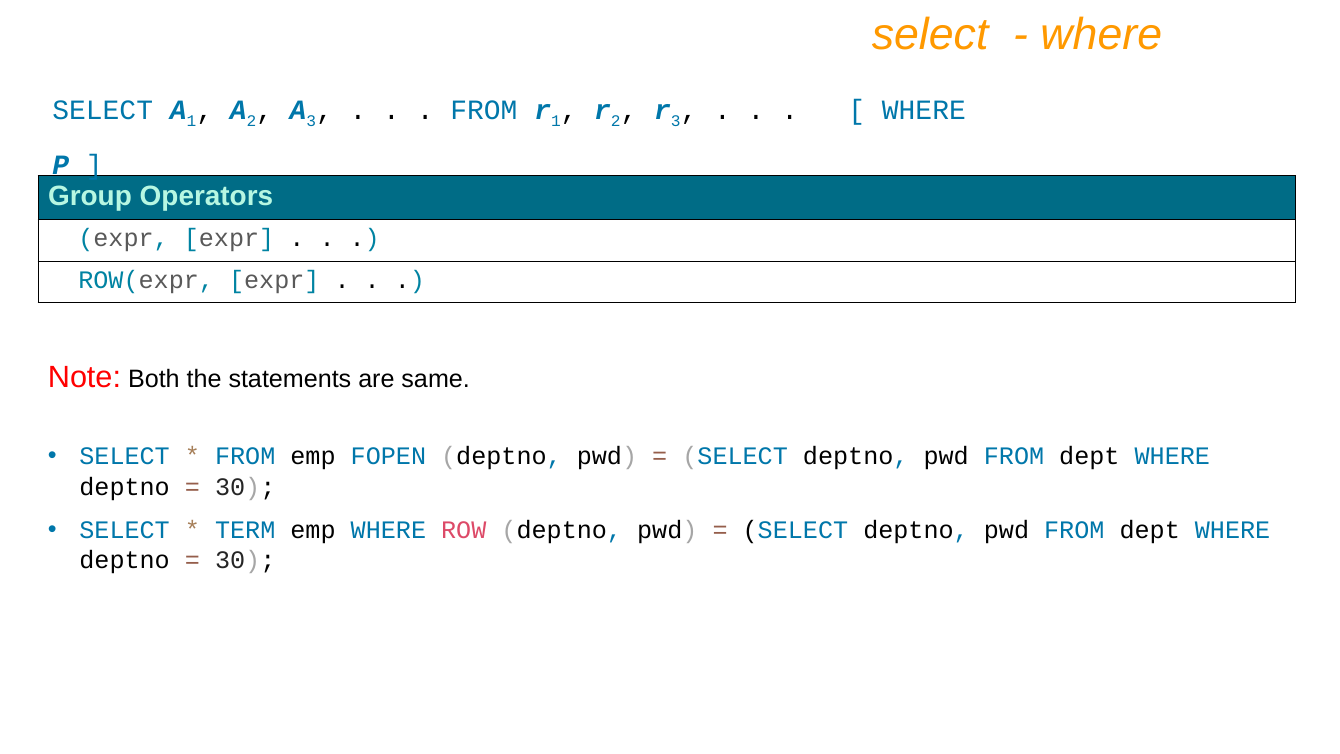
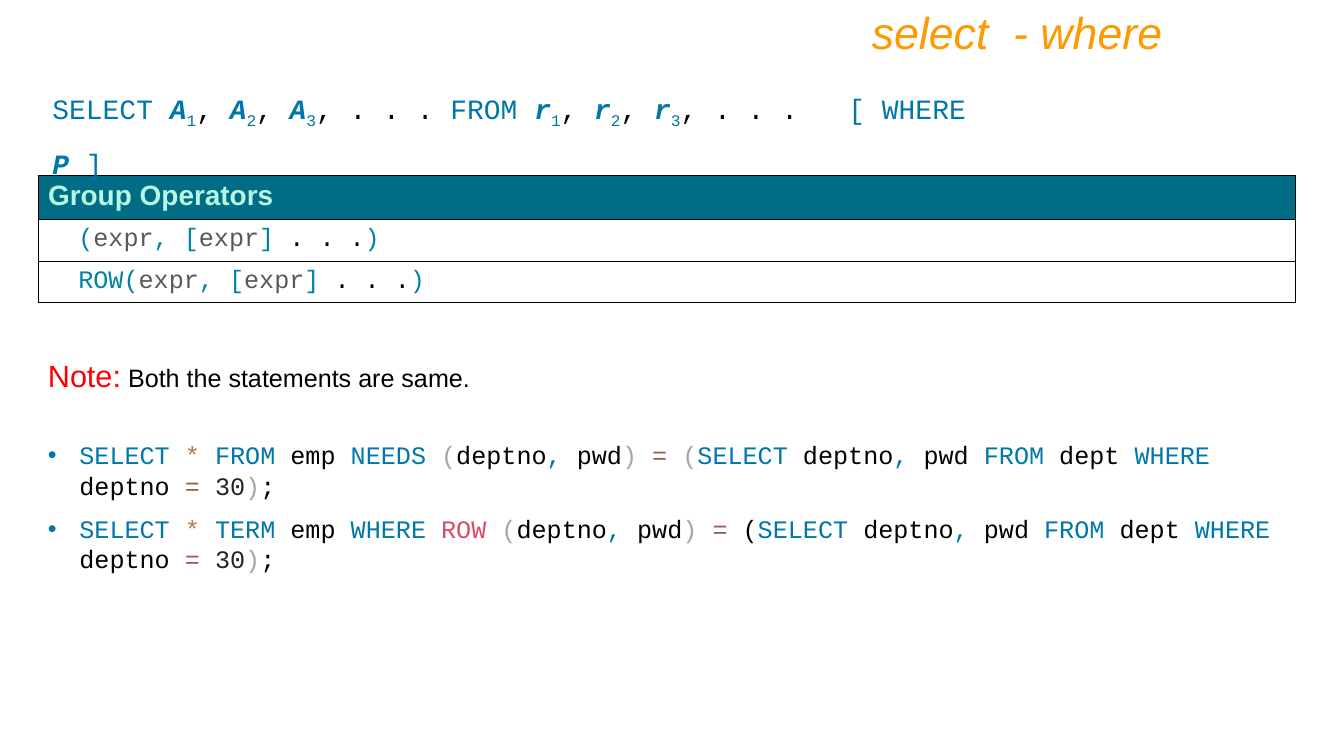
FOPEN: FOPEN -> NEEDS
